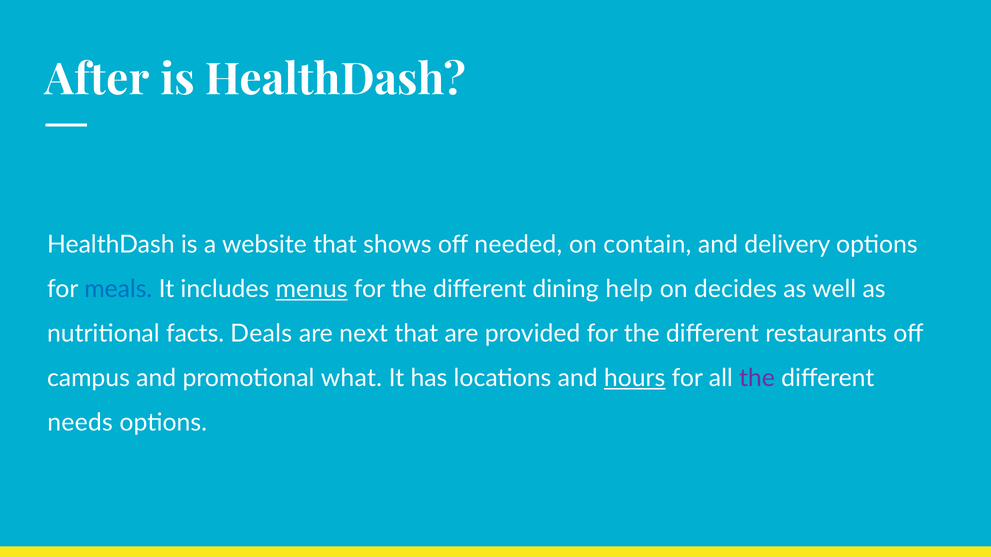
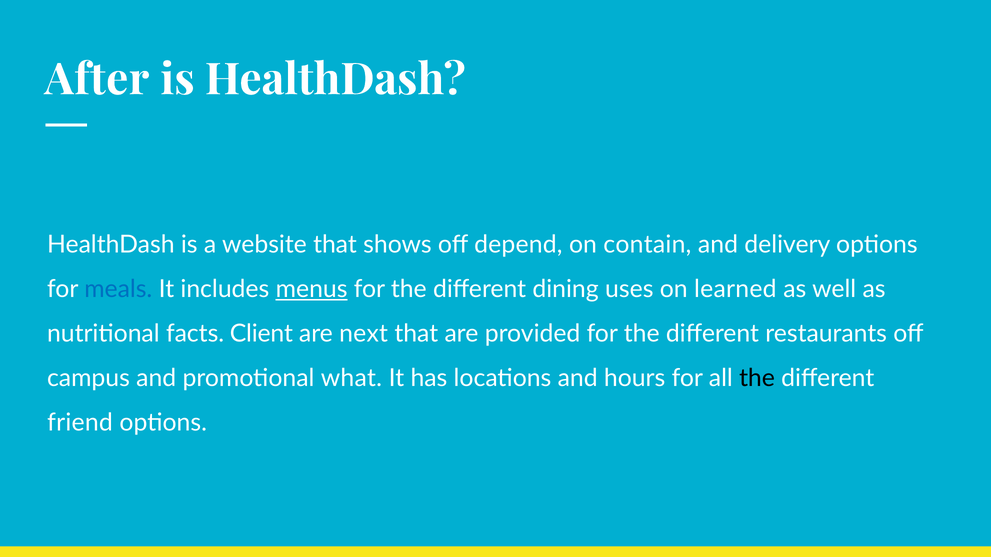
needed: needed -> depend
help: help -> uses
decides: decides -> learned
Deals: Deals -> Client
hours underline: present -> none
the at (757, 378) colour: purple -> black
needs: needs -> friend
